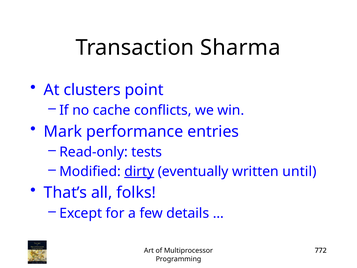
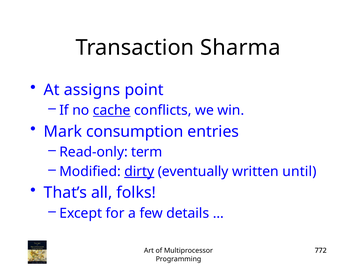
clusters: clusters -> assigns
cache underline: none -> present
performance: performance -> consumption
tests: tests -> term
